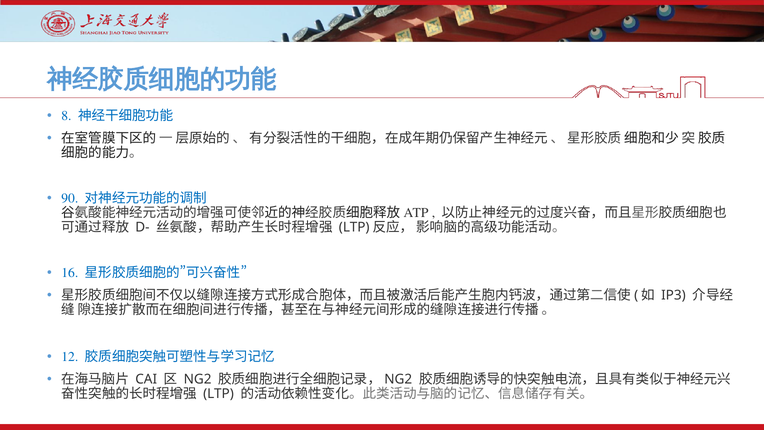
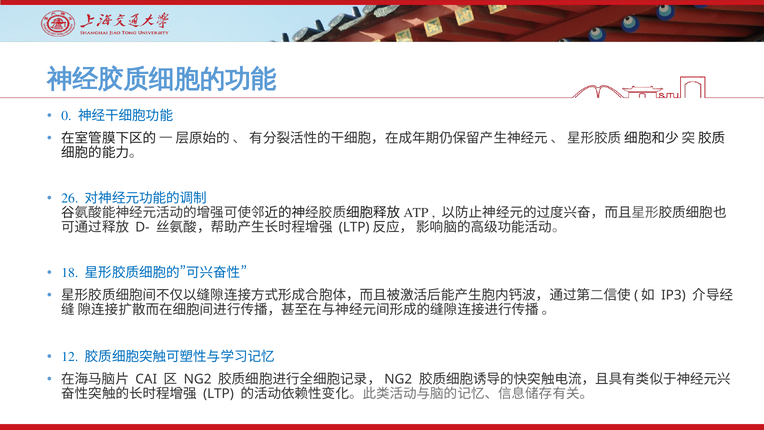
8: 8 -> 0
90: 90 -> 26
16: 16 -> 18
